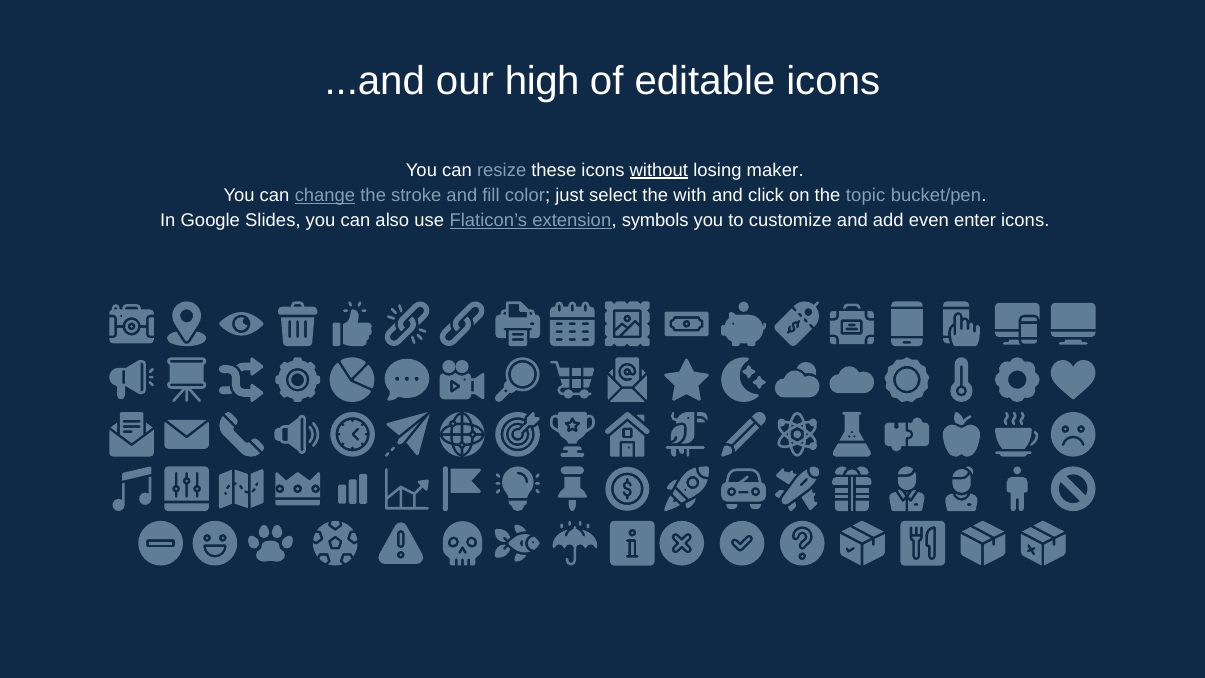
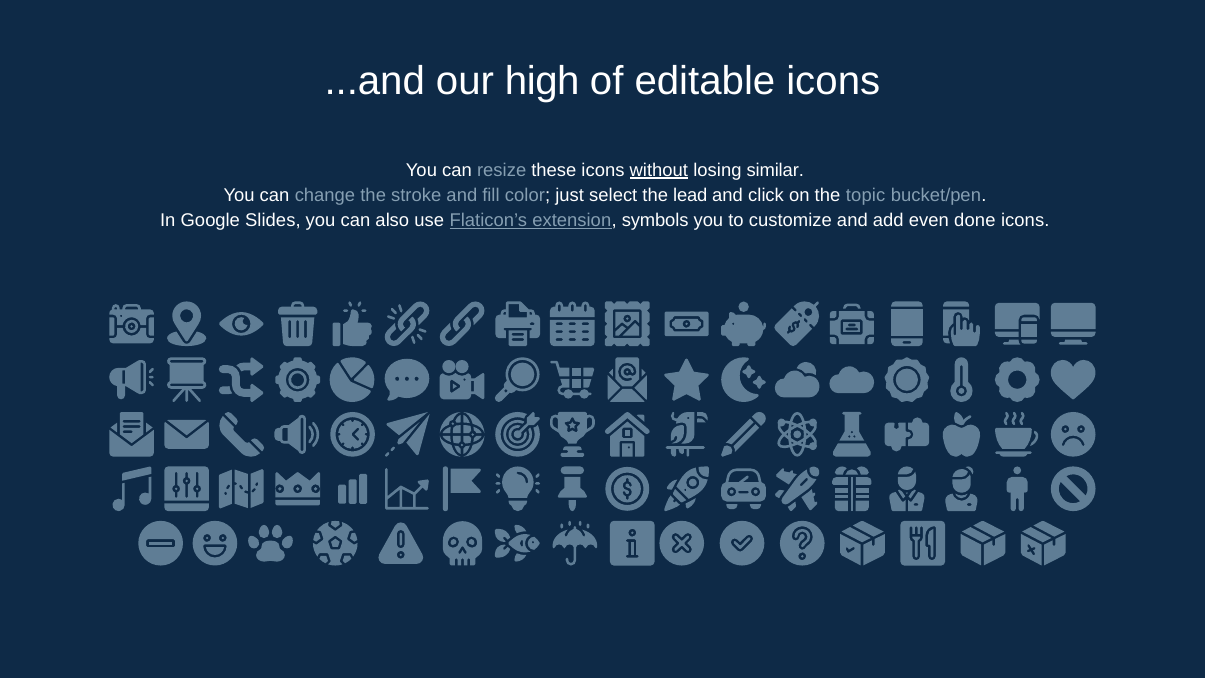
maker: maker -> similar
change underline: present -> none
with: with -> lead
enter: enter -> done
